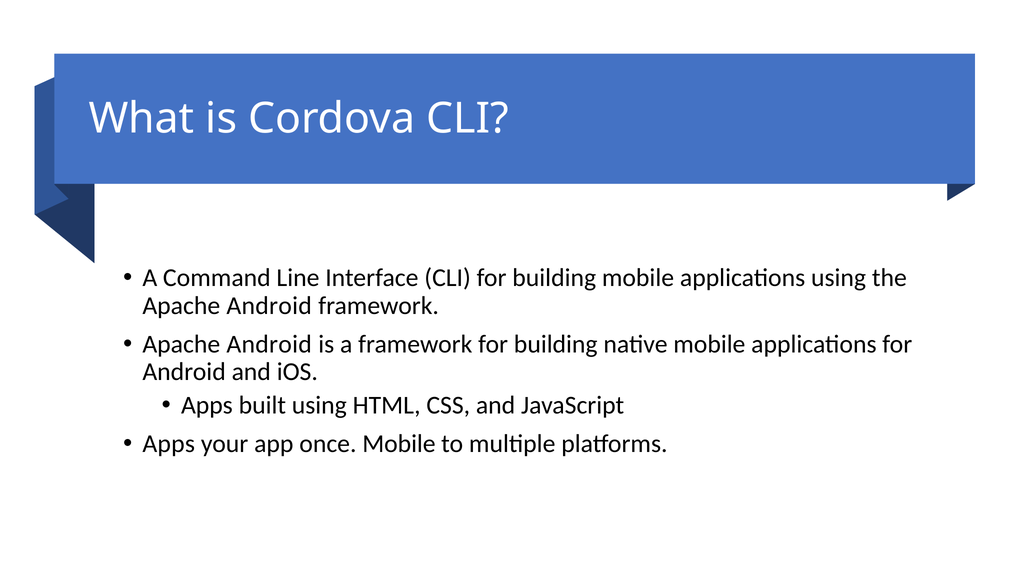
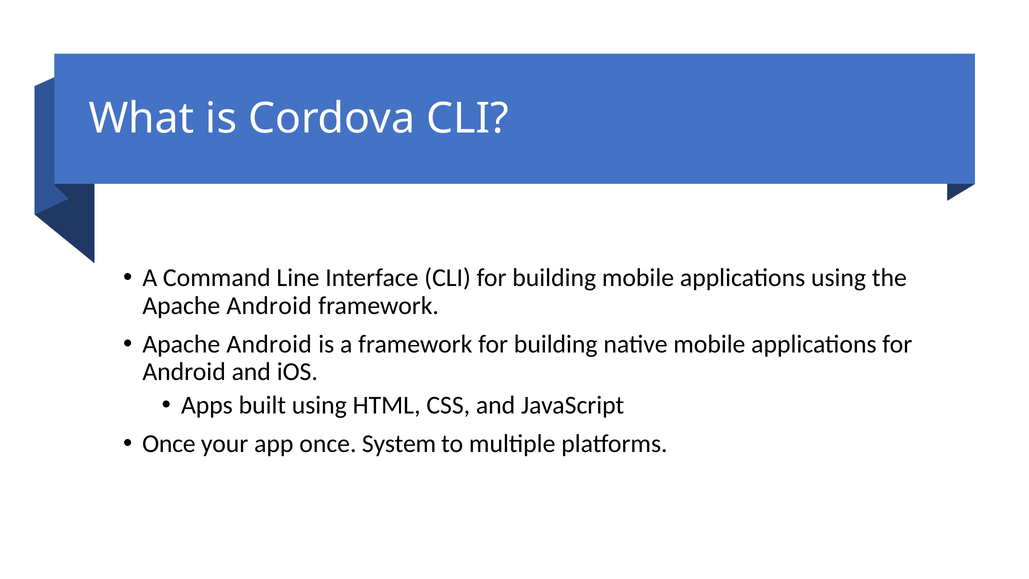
Apps at (169, 443): Apps -> Once
once Mobile: Mobile -> System
